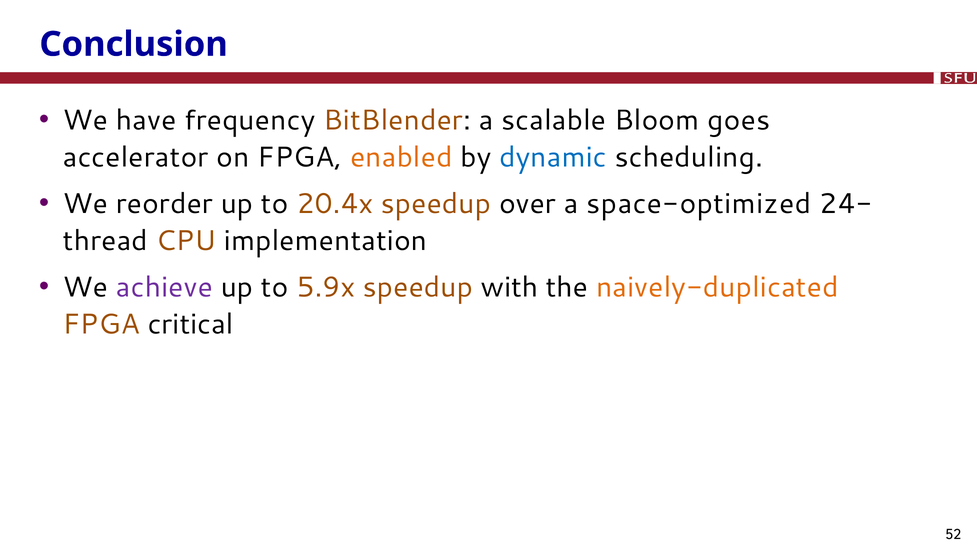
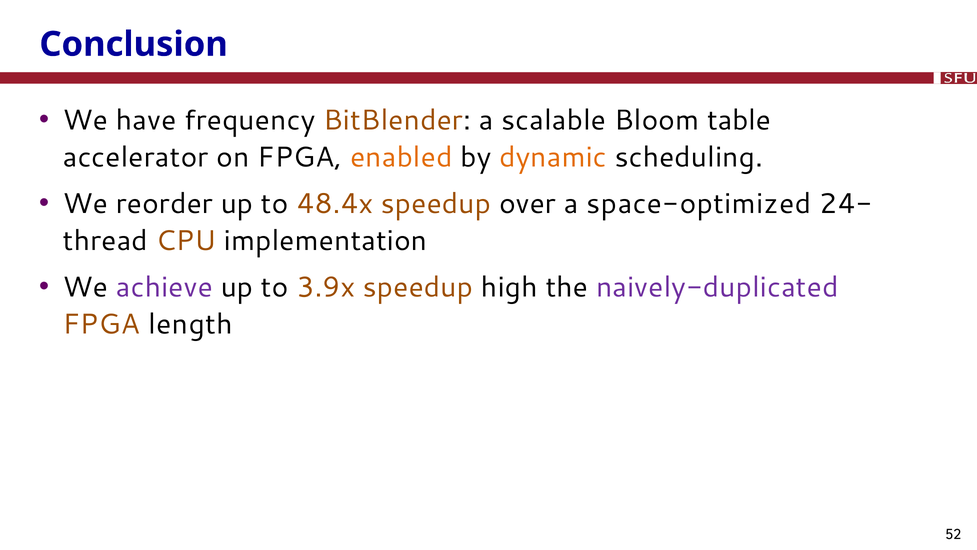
goes: goes -> table
dynamic colour: blue -> orange
20.4x: 20.4x -> 48.4x
5.9x: 5.9x -> 3.9x
with: with -> high
naively-duplicated colour: orange -> purple
critical: critical -> length
